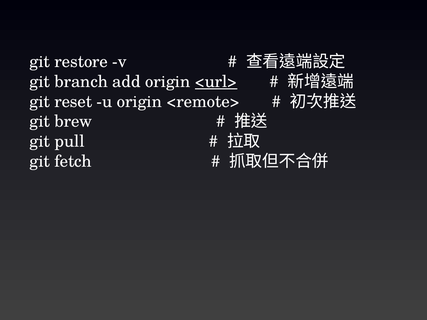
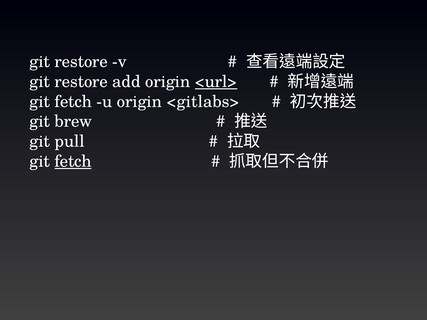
branch at (81, 82): branch -> restore
reset at (73, 102): reset -> fetch
<remote>: <remote> -> <gitlabs>
fetch at (73, 161) underline: none -> present
